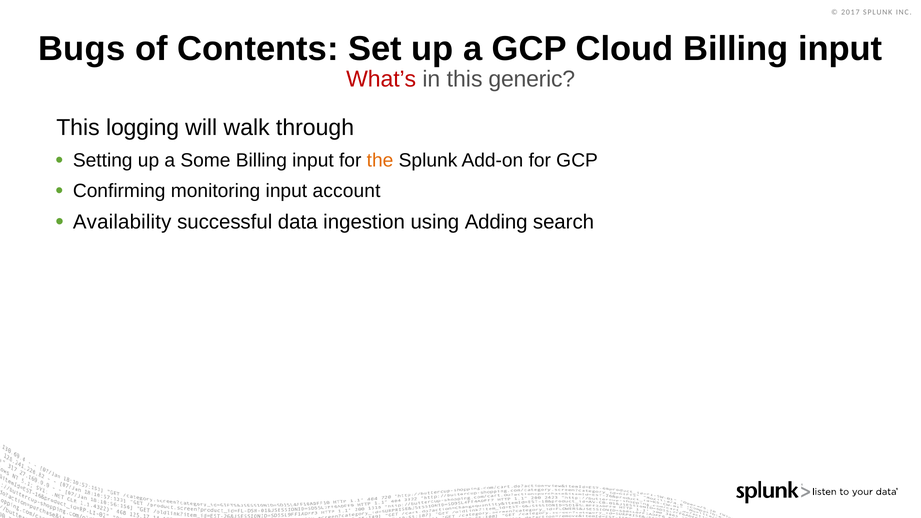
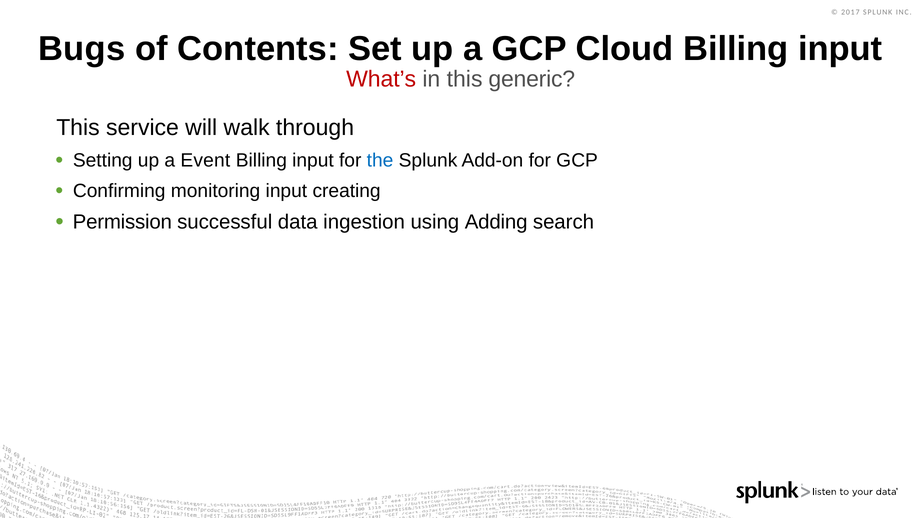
logging: logging -> service
Some: Some -> Event
the colour: orange -> blue
account: account -> creating
Availability: Availability -> Permission
